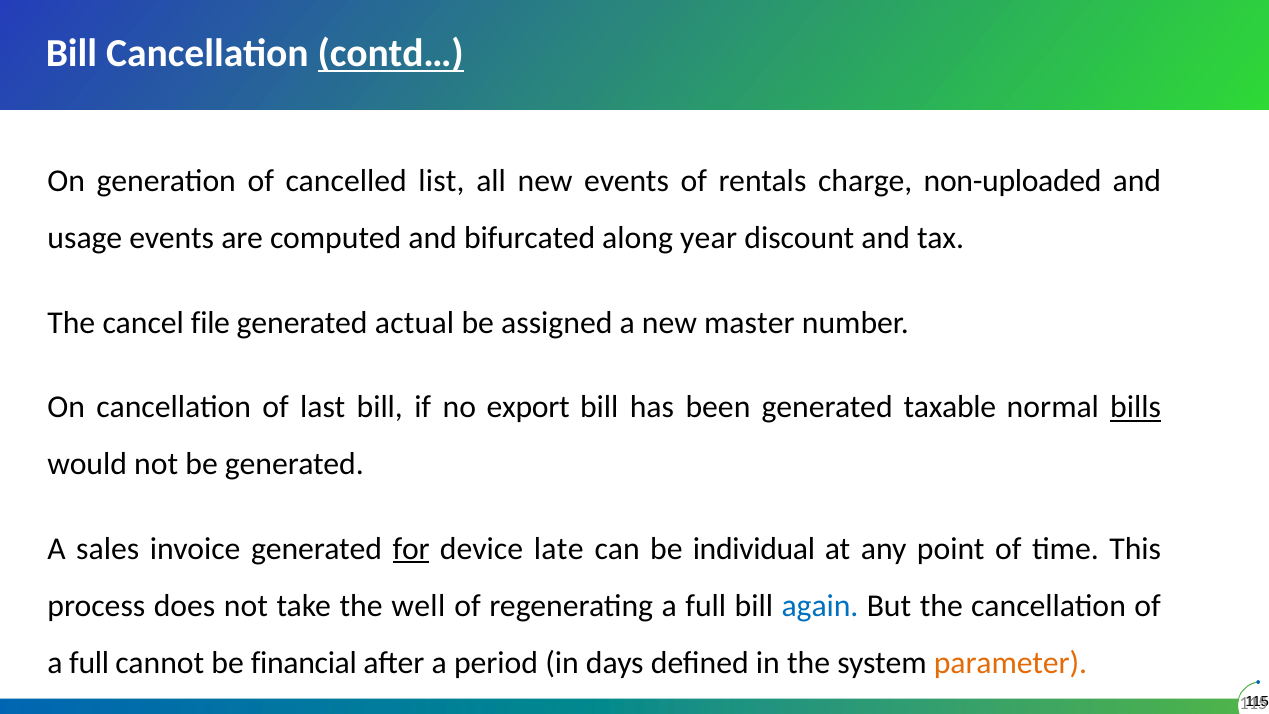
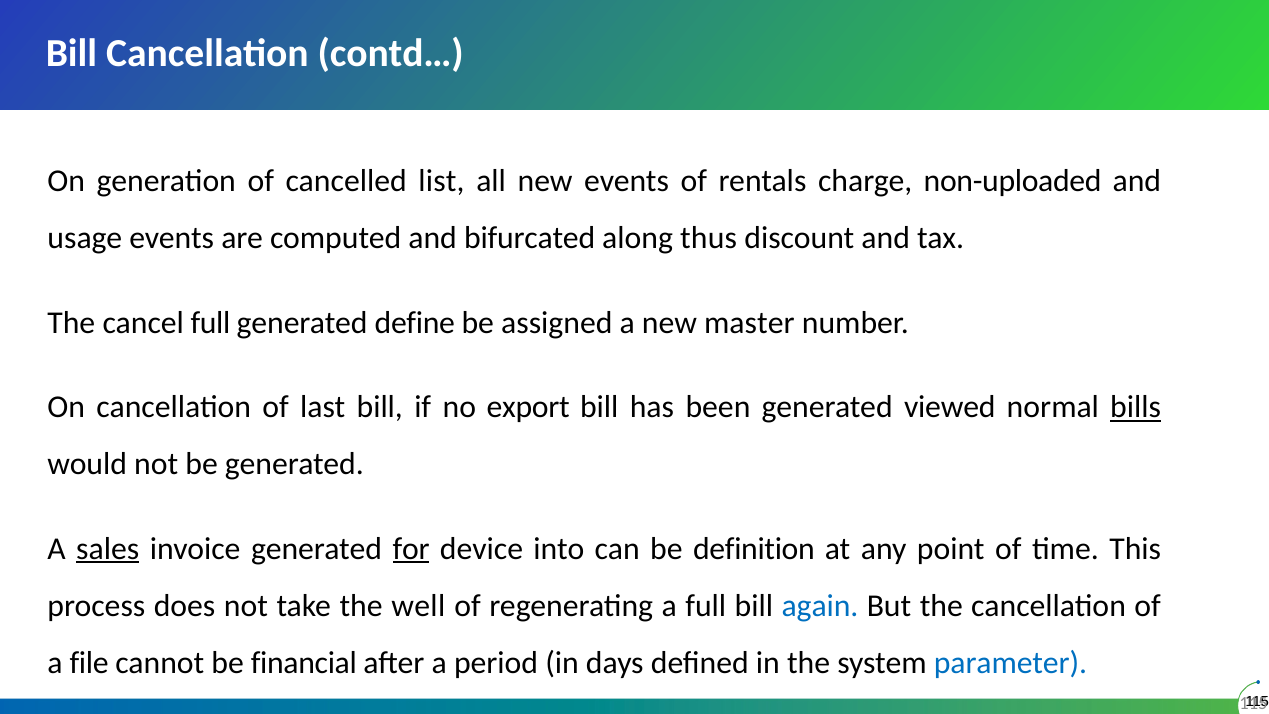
contd… underline: present -> none
year: year -> thus
cancel file: file -> full
actual: actual -> define
taxable: taxable -> viewed
sales underline: none -> present
late: late -> into
individual: individual -> definition
full at (89, 663): full -> file
parameter colour: orange -> blue
